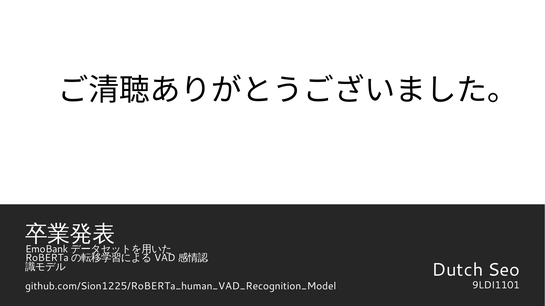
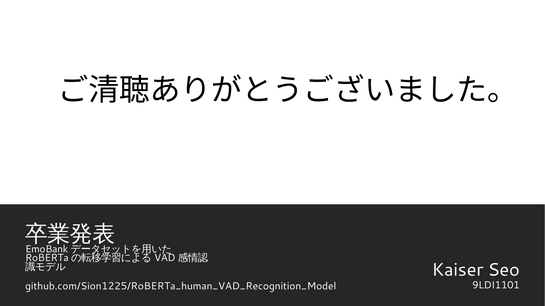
Dutch: Dutch -> Kaiser
